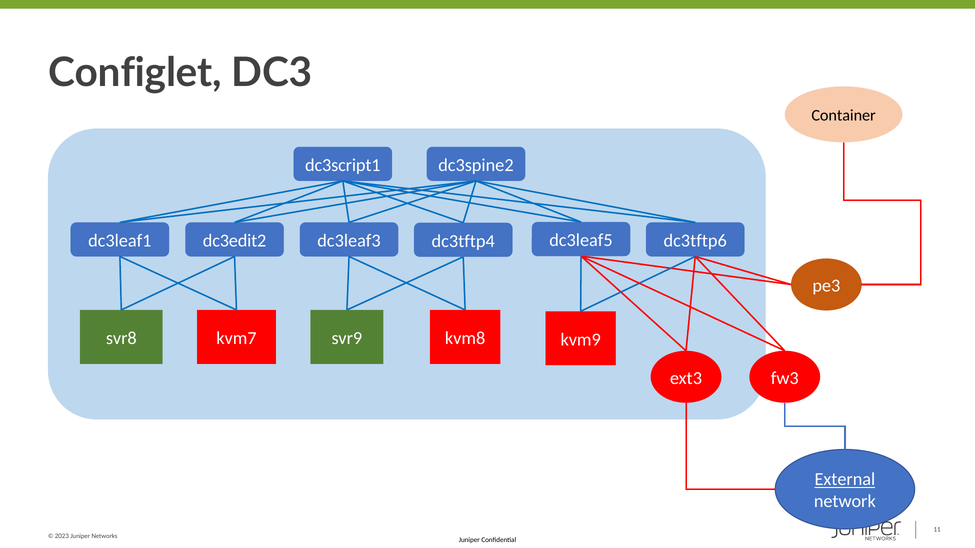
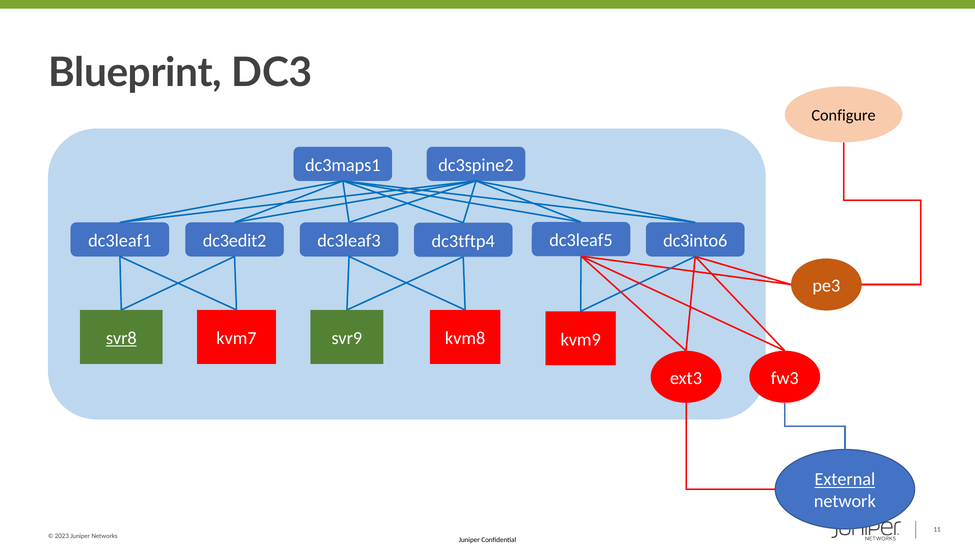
Configlet: Configlet -> Blueprint
Container: Container -> Configure
dc3script1: dc3script1 -> dc3maps1
dc3tftp6: dc3tftp6 -> dc3into6
svr8 underline: none -> present
